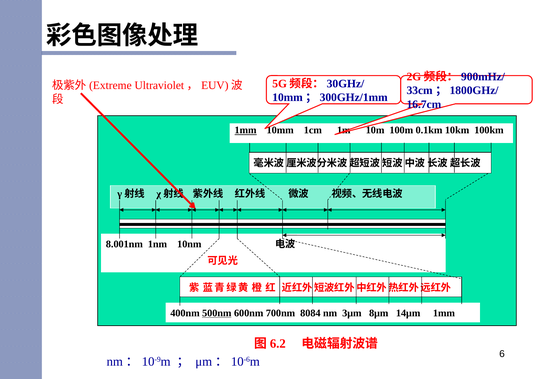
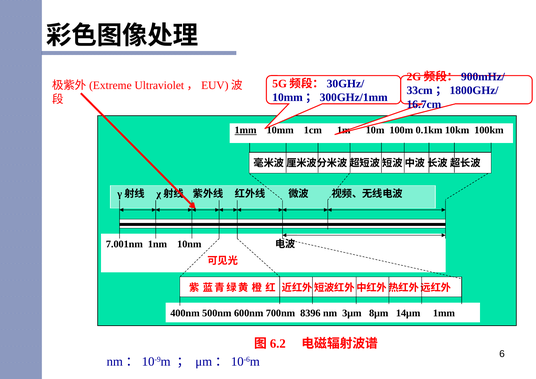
8.001nm: 8.001nm -> 7.001nm
500nm underline: present -> none
8084: 8084 -> 8396
